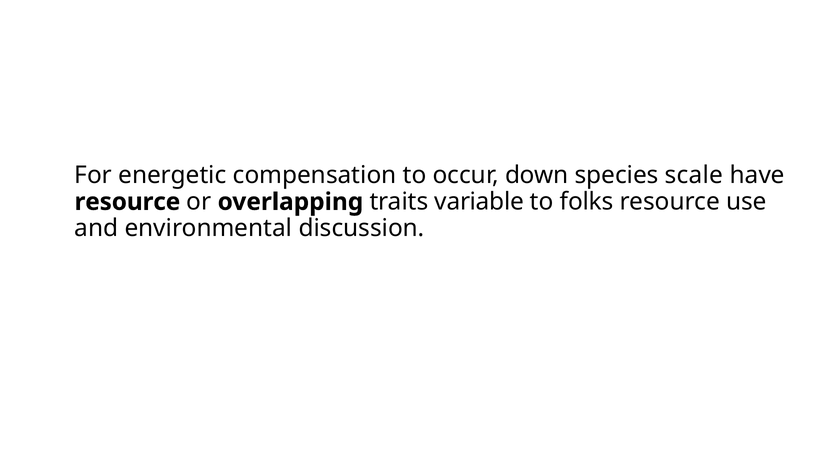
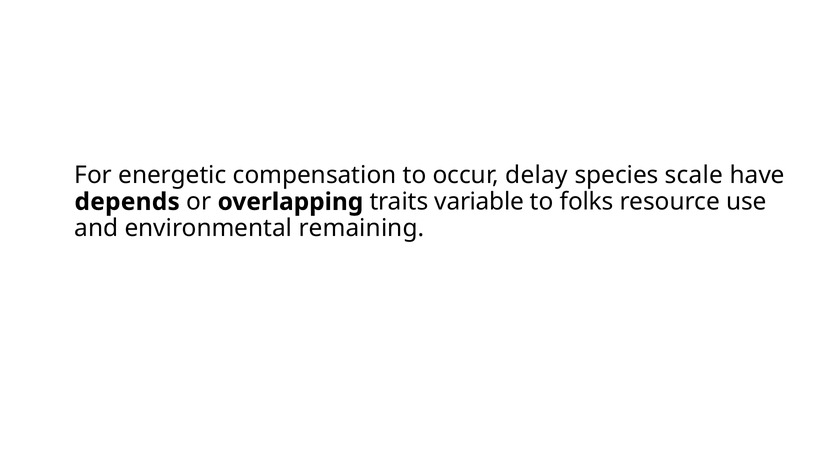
down: down -> delay
resource at (127, 202): resource -> depends
discussion: discussion -> remaining
